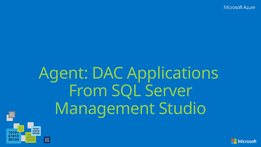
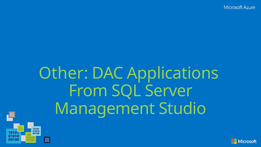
Agent: Agent -> Other
